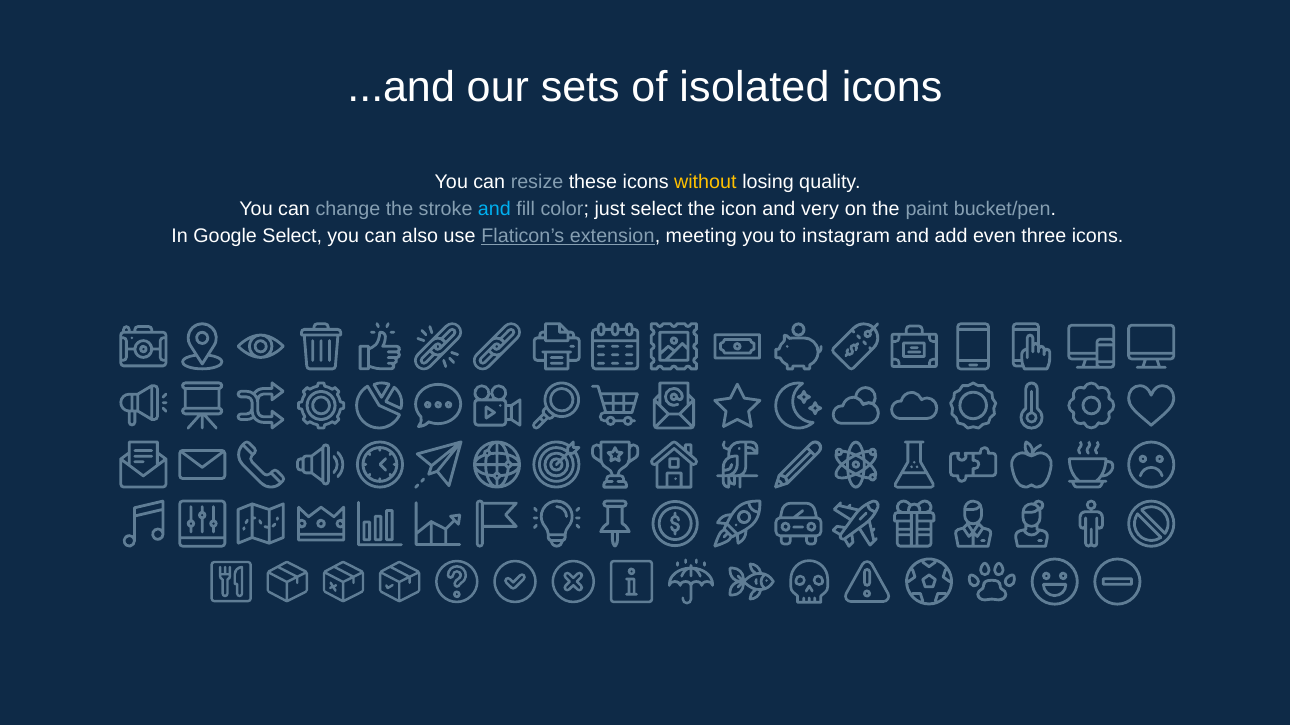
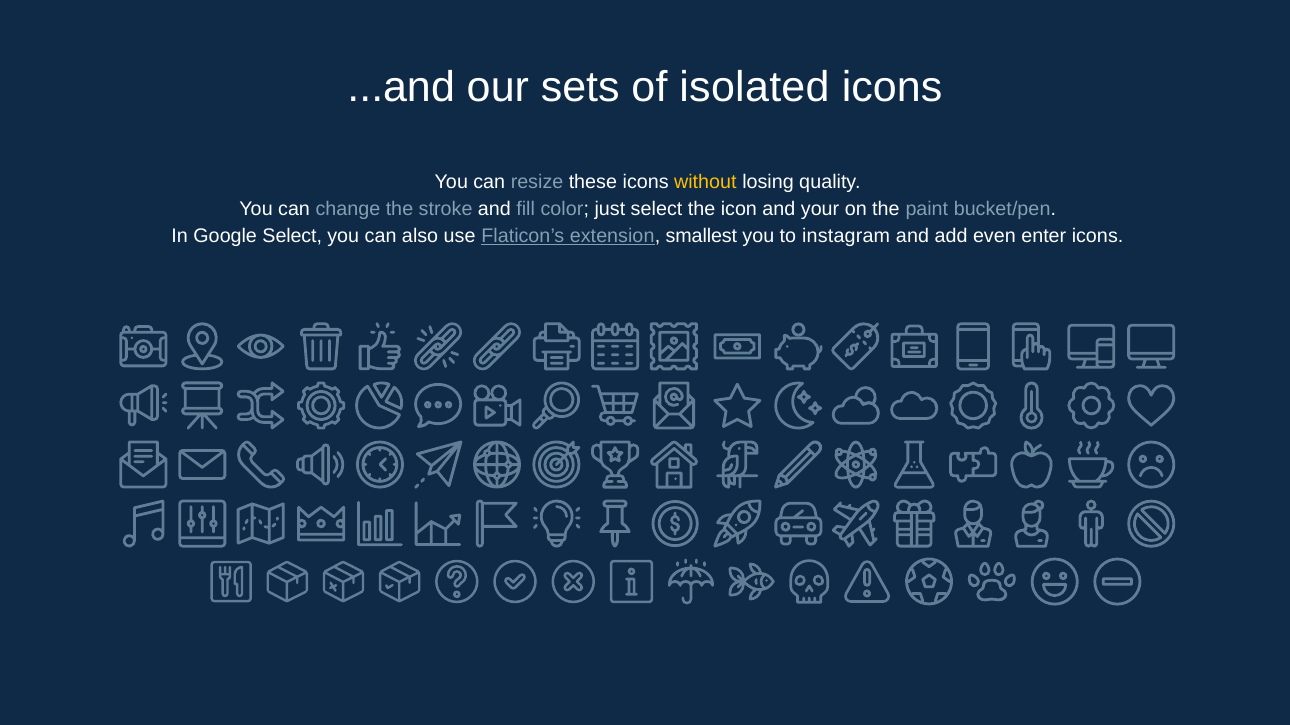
and at (494, 209) colour: light blue -> white
very: very -> your
meeting: meeting -> smallest
three: three -> enter
